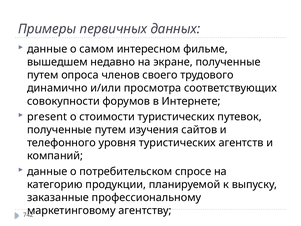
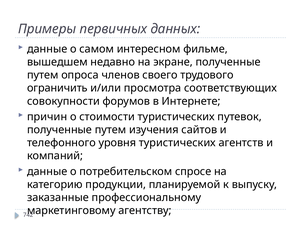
динамично: динамично -> ограничить
present: present -> причин
